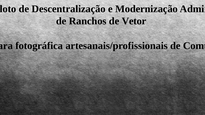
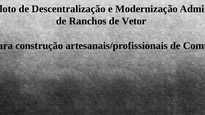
fotográfica: fotográfica -> construção
